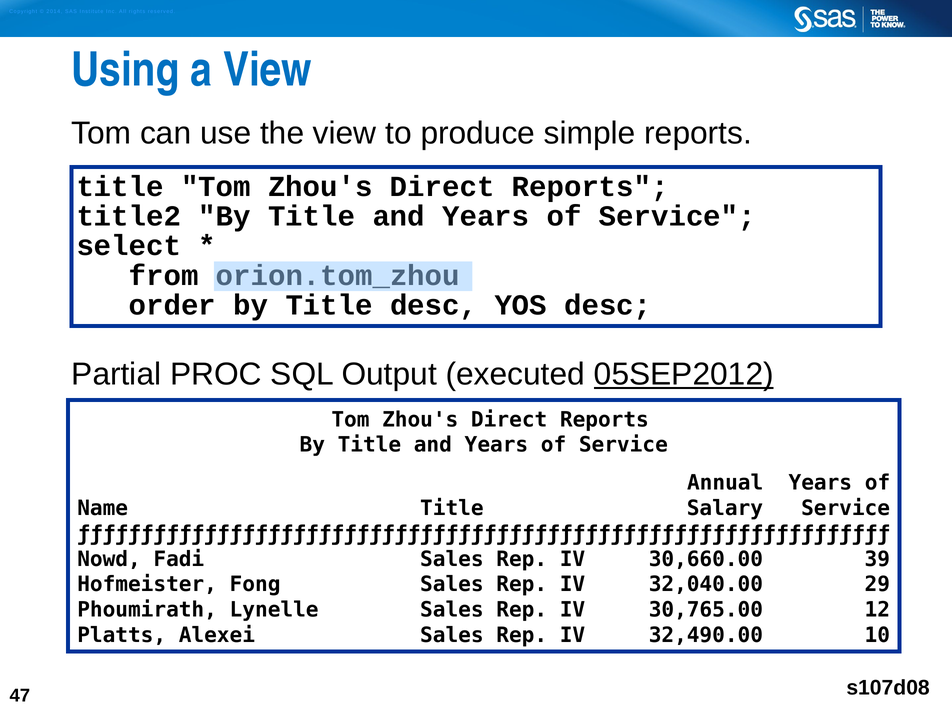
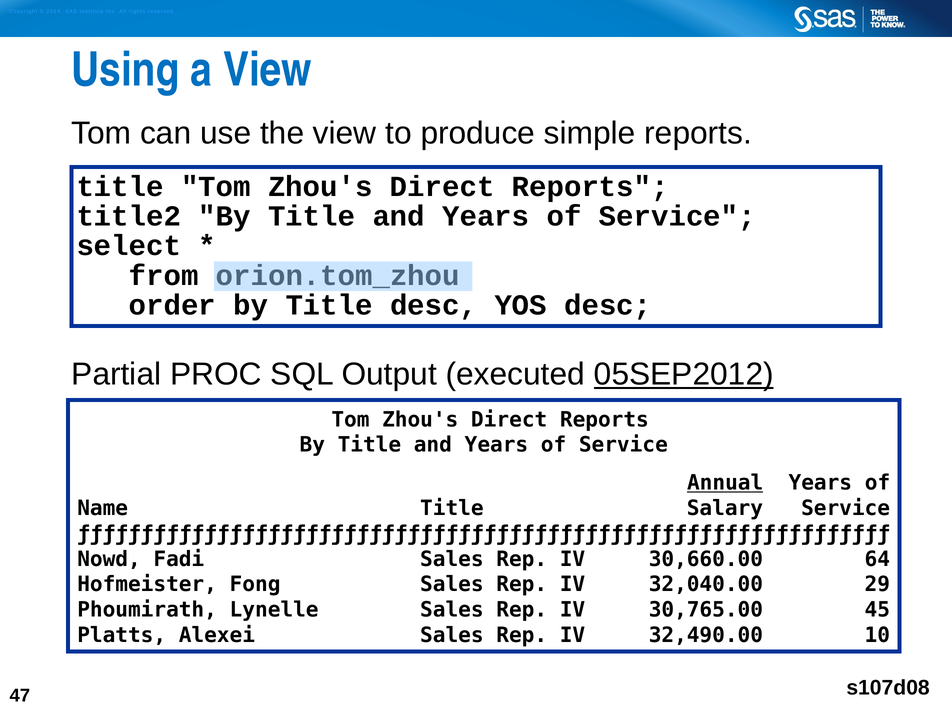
Annual underline: none -> present
39: 39 -> 64
12: 12 -> 45
